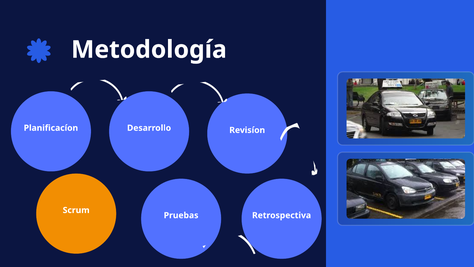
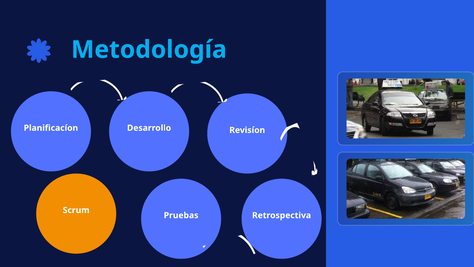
Metodología colour: white -> light blue
